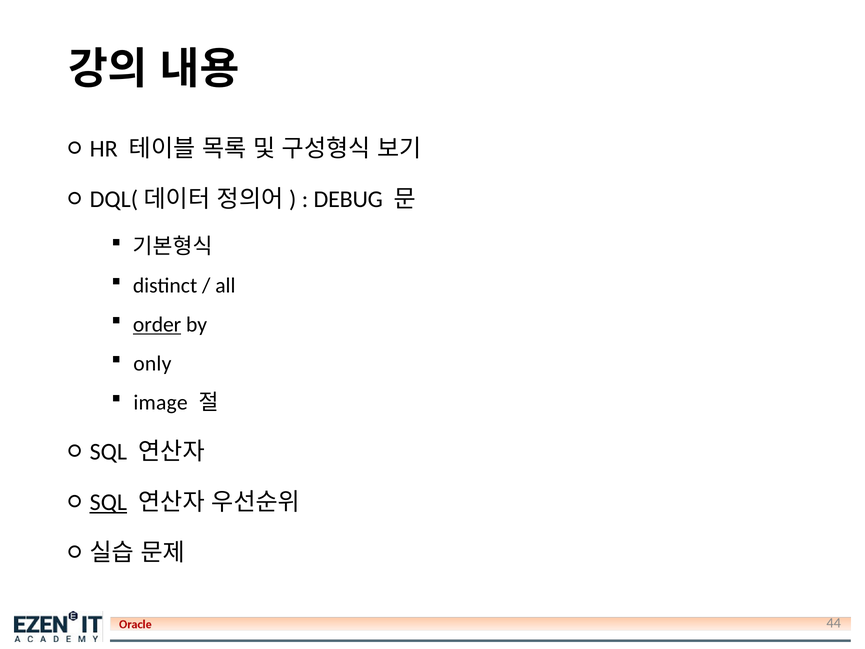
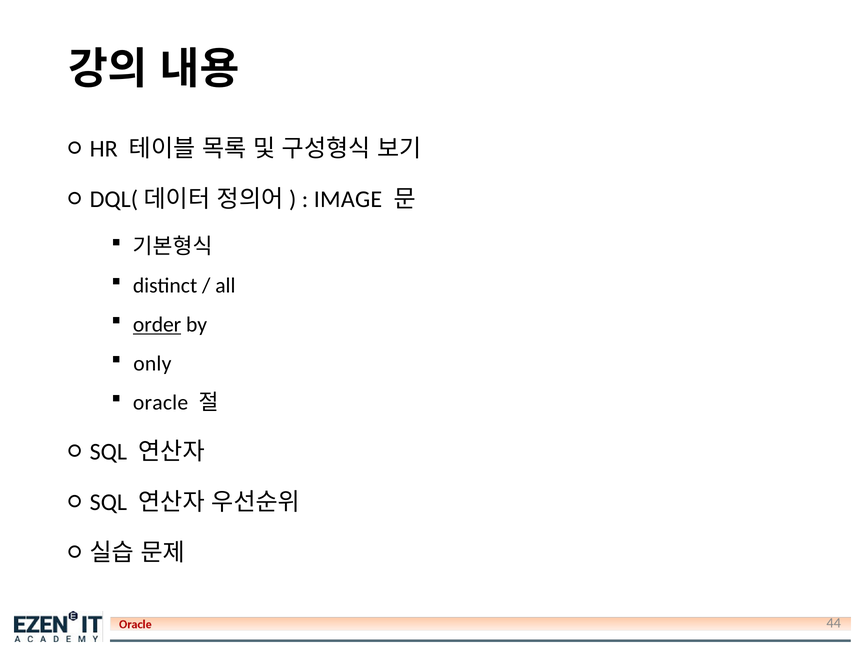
DEBUG: DEBUG -> IMAGE
image: image -> oracle
SQL at (108, 502) underline: present -> none
